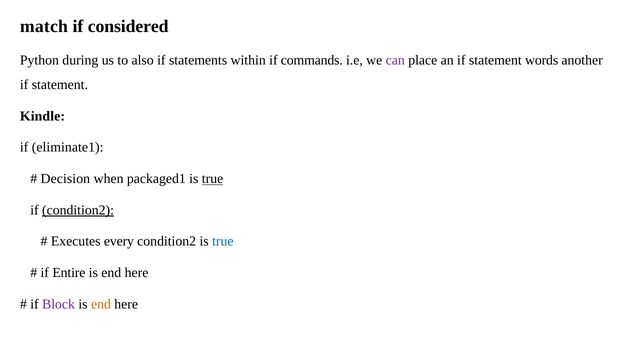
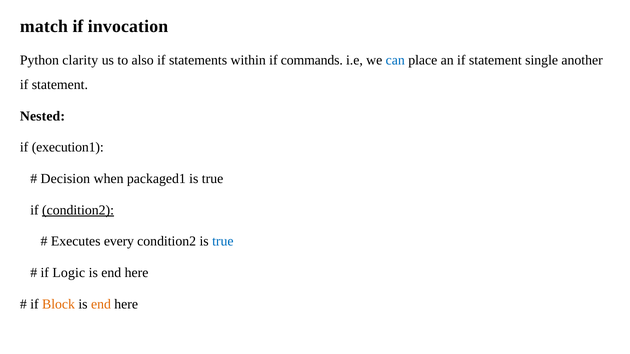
considered: considered -> invocation
during: during -> clarity
can colour: purple -> blue
words: words -> single
Kindle: Kindle -> Nested
eliminate1: eliminate1 -> execution1
true at (213, 179) underline: present -> none
Entire: Entire -> Logic
Block colour: purple -> orange
